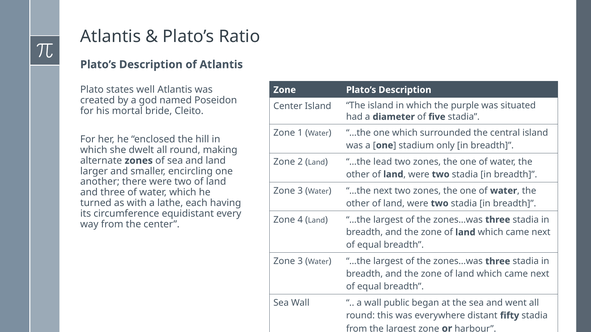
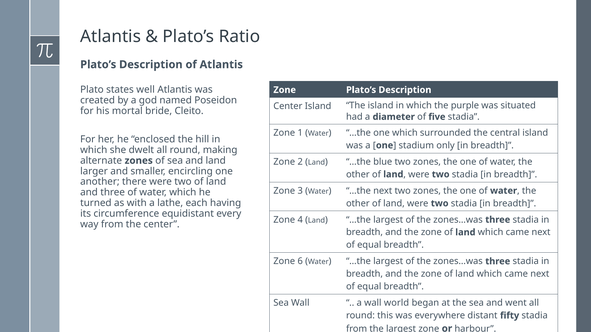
lead: lead -> blue
3 at (300, 262): 3 -> 6
public: public -> world
